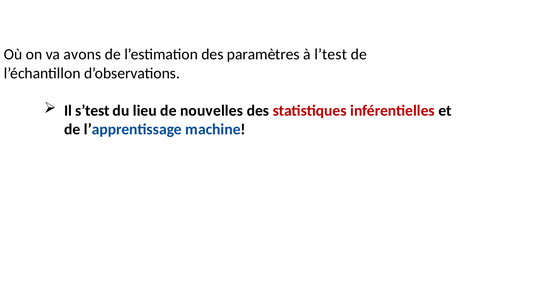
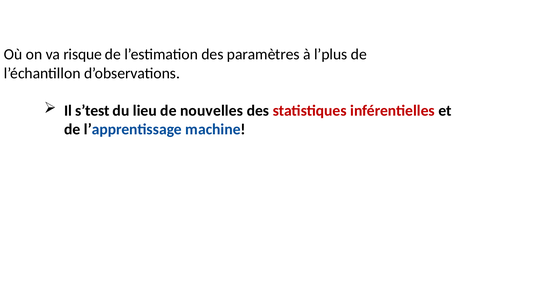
avons: avons -> risque
l’test: l’test -> l’plus
